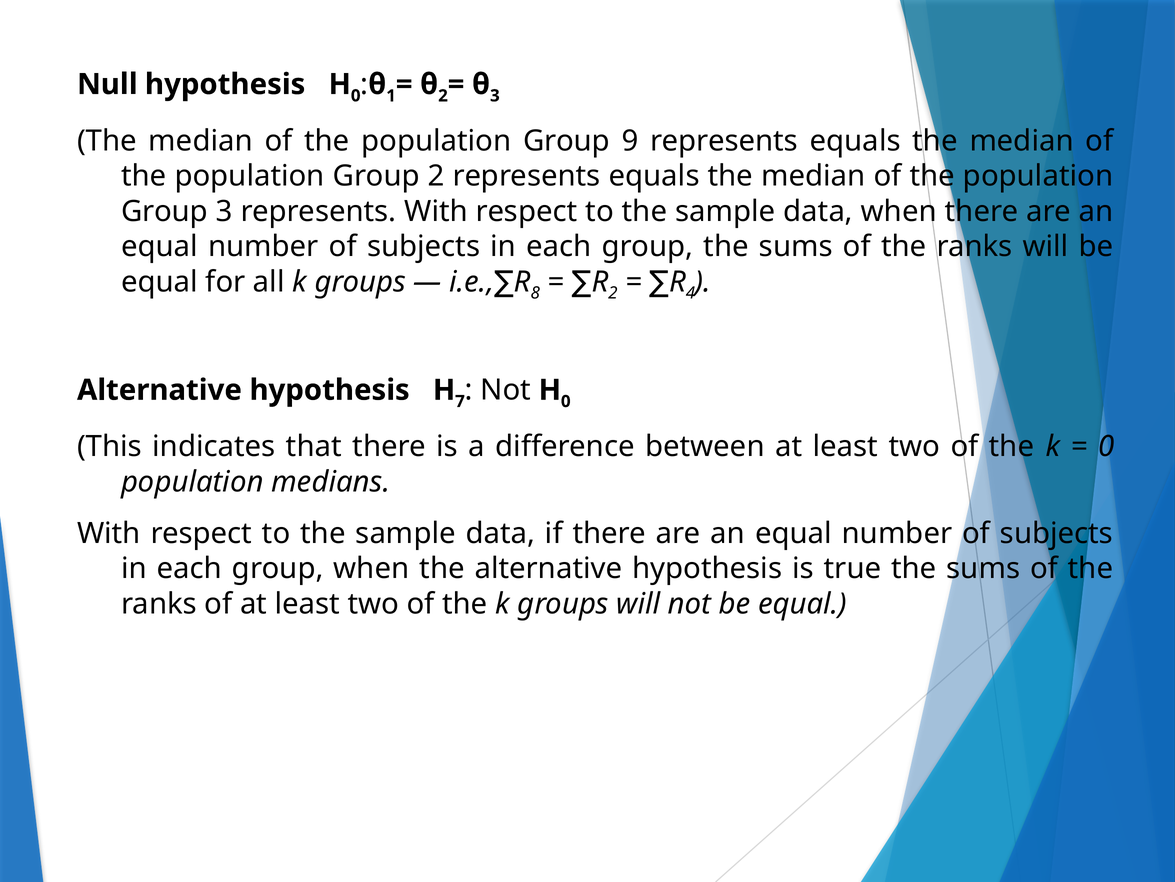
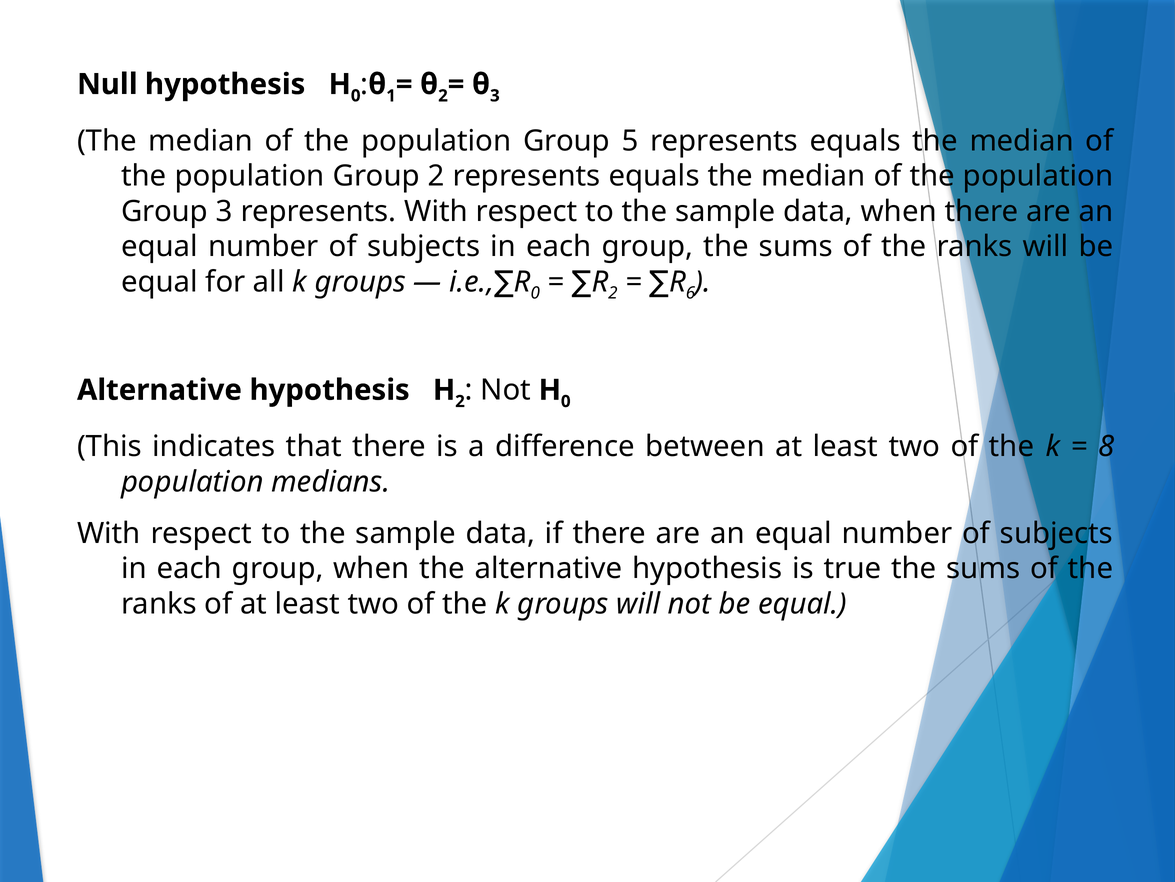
9: 9 -> 5
8 at (535, 293): 8 -> 0
4: 4 -> 6
7 at (460, 401): 7 -> 2
0 at (1106, 446): 0 -> 8
